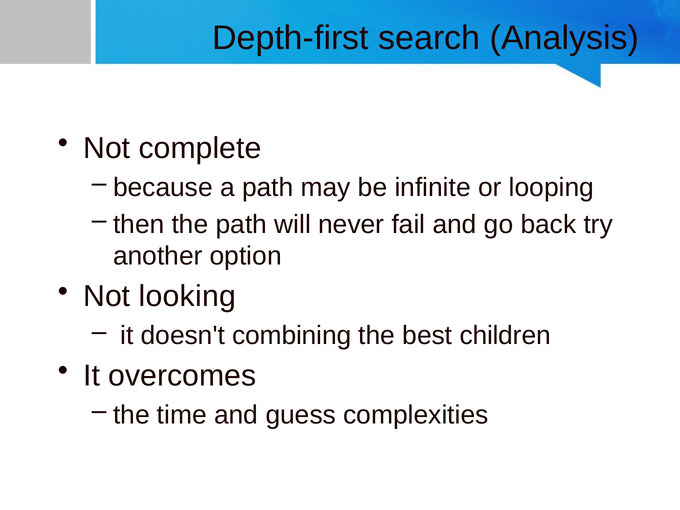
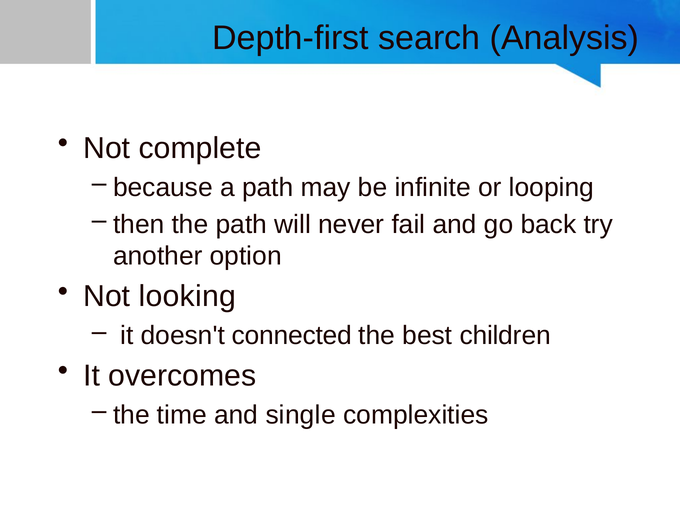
combining: combining -> connected
guess: guess -> single
